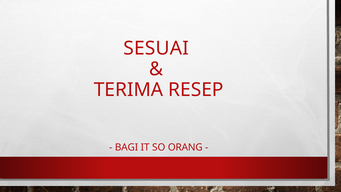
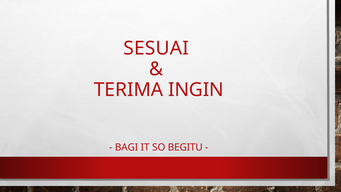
RESEP: RESEP -> INGIN
ORANG: ORANG -> BEGITU
